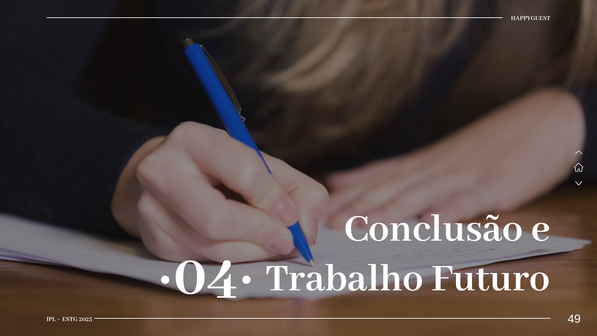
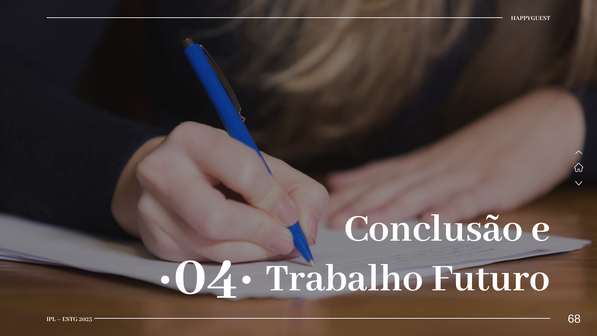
49: 49 -> 68
